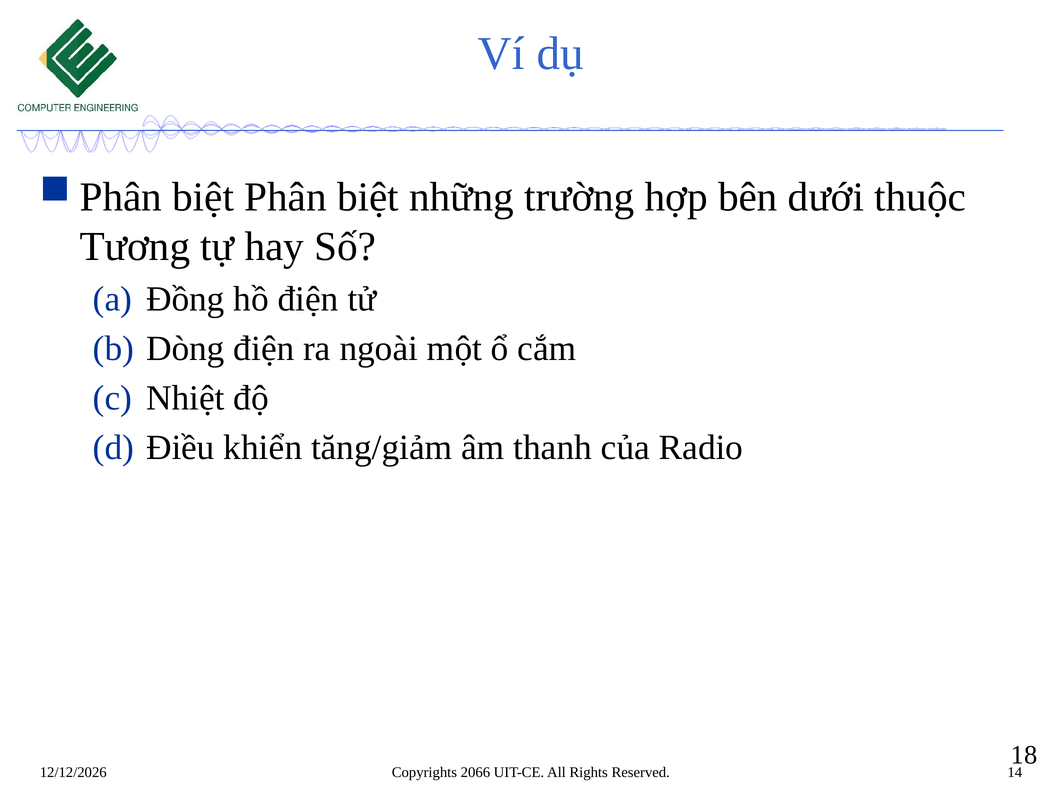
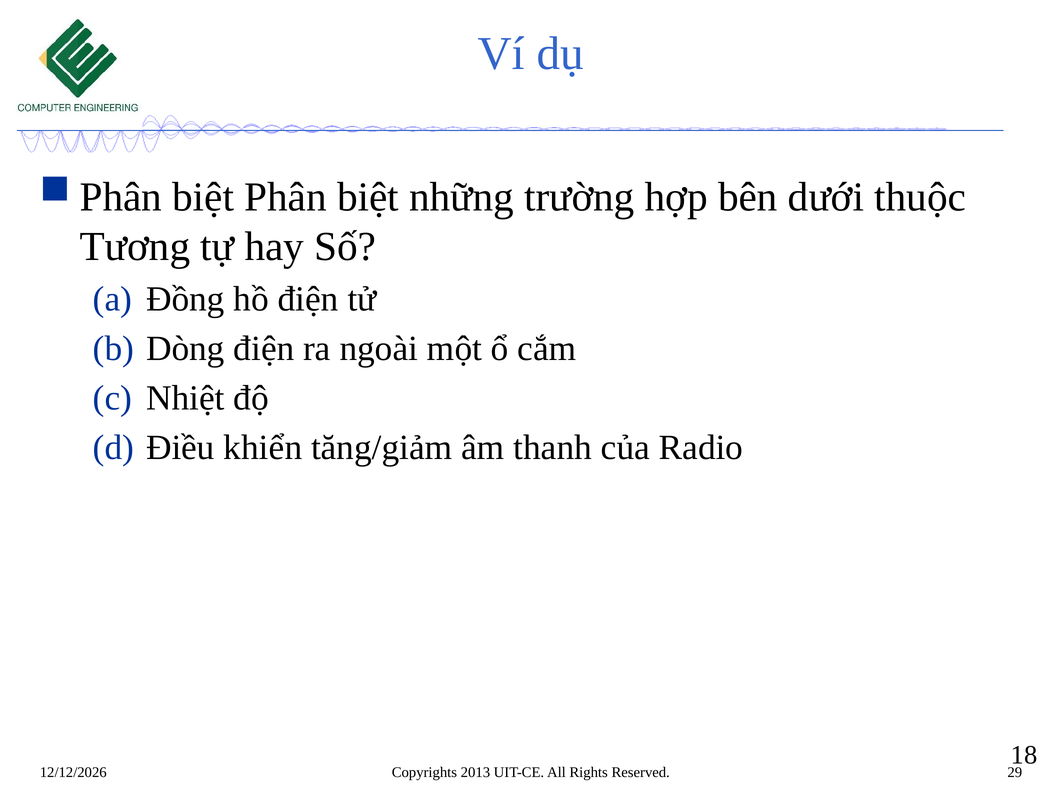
2066: 2066 -> 2013
14: 14 -> 29
